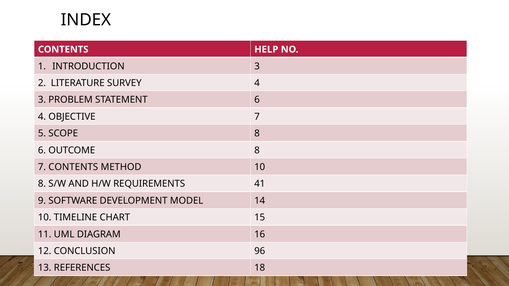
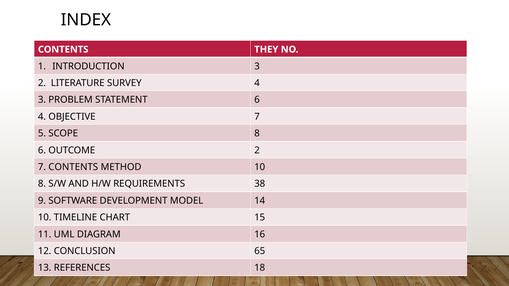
HELP: HELP -> THEY
OUTCOME 8: 8 -> 2
41: 41 -> 38
96: 96 -> 65
